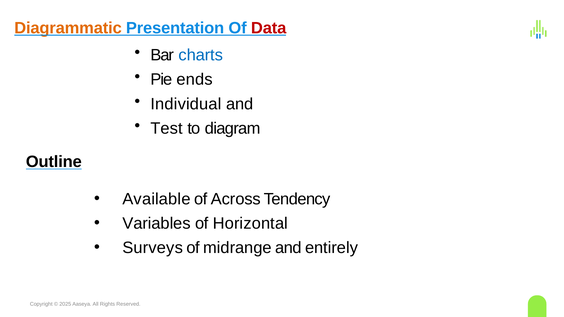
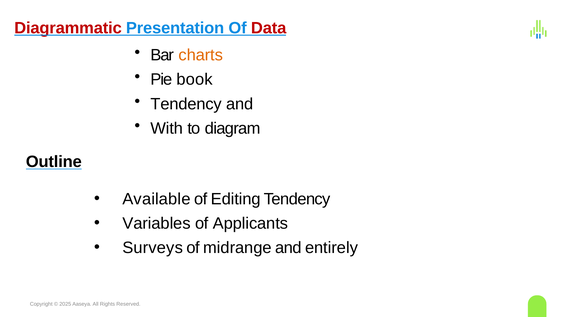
Diagrammatic colour: orange -> red
charts colour: blue -> orange
ends: ends -> book
Individual at (186, 104): Individual -> Tendency
Test: Test -> With
Across: Across -> Editing
Horizontal: Horizontal -> Applicants
